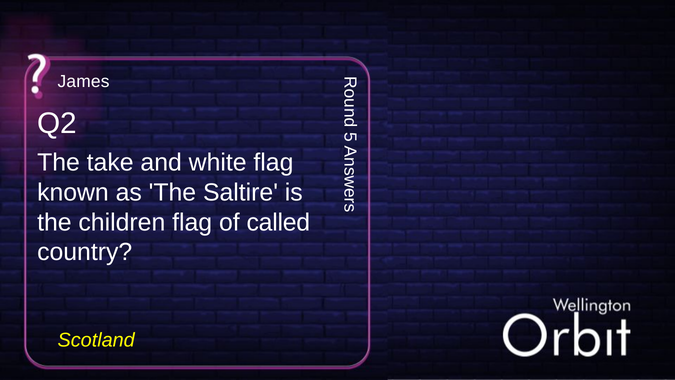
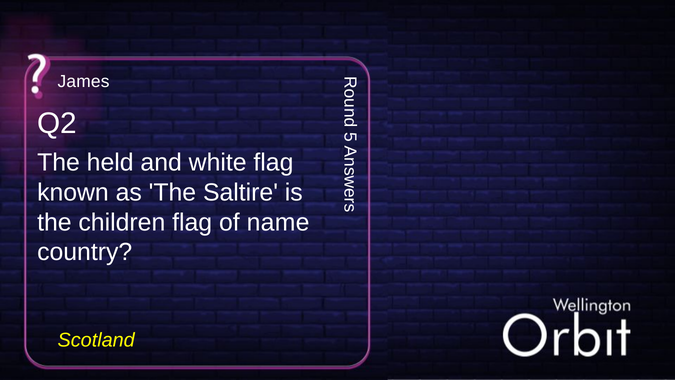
take: take -> held
called: called -> name
